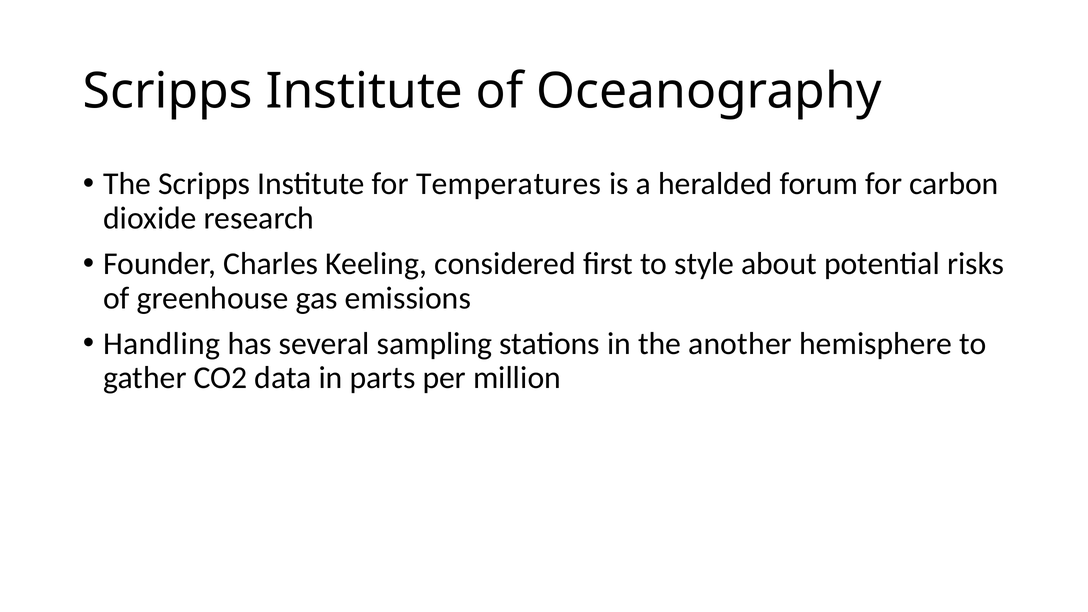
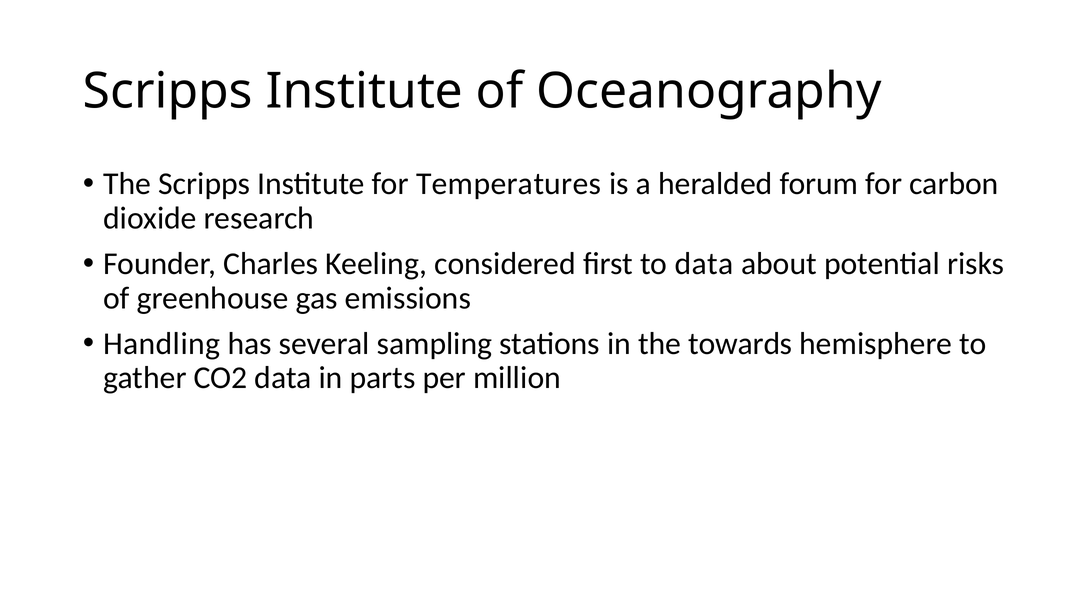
to style: style -> data
another: another -> towards
